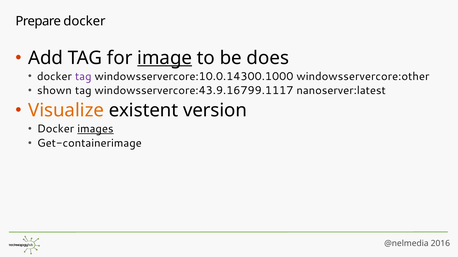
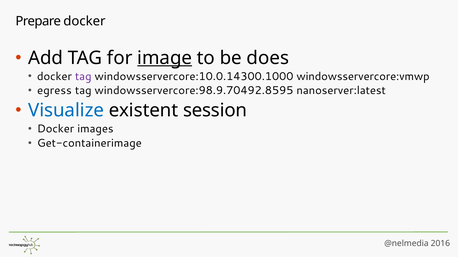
windowsservercore:other: windowsservercore:other -> windowsservercore:vmwp
shown: shown -> egress
windowsservercore:43.9.16799.1117: windowsservercore:43.9.16799.1117 -> windowsservercore:98.9.70492.8595
Visualize colour: orange -> blue
version: version -> session
images underline: present -> none
